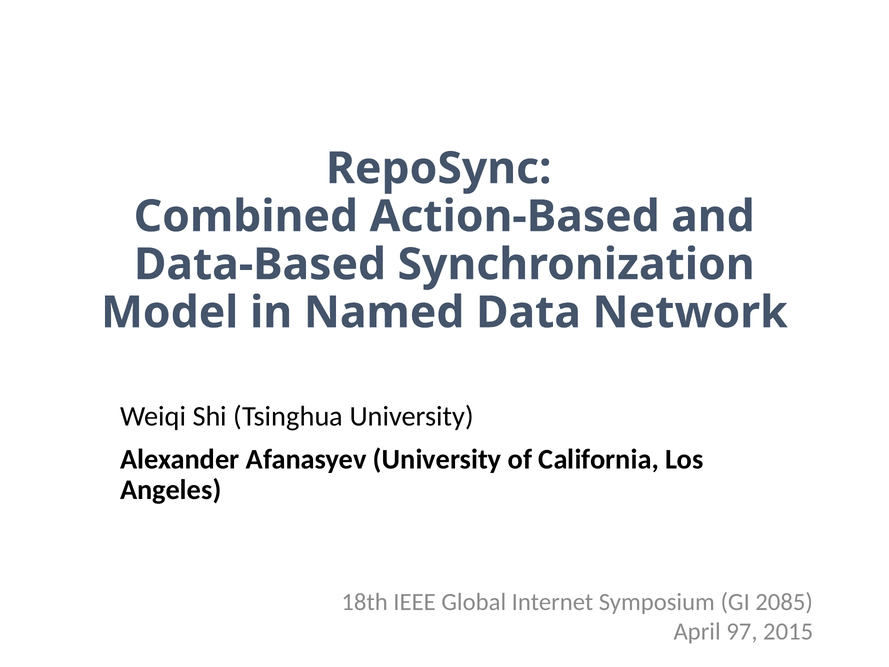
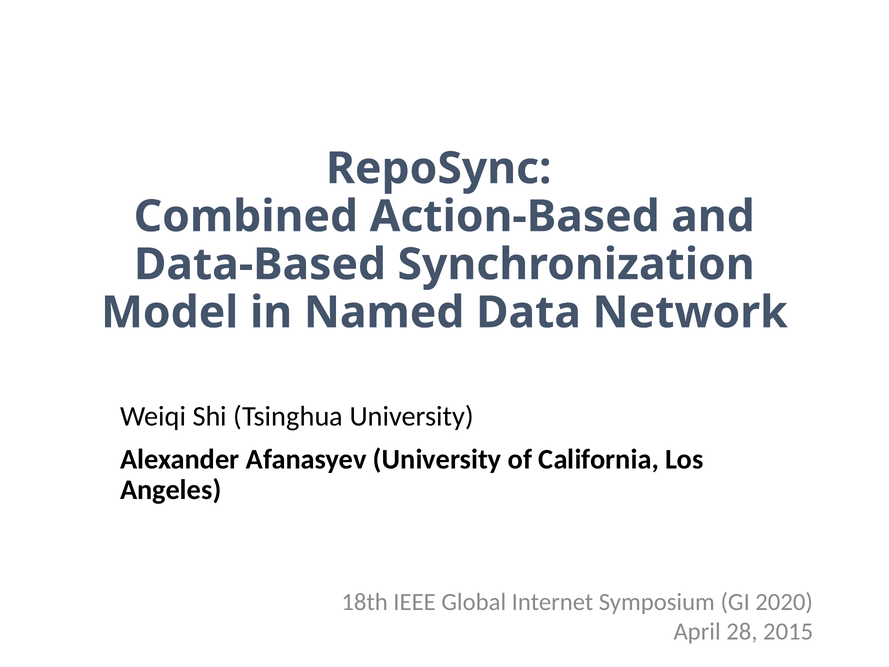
2085: 2085 -> 2020
97: 97 -> 28
